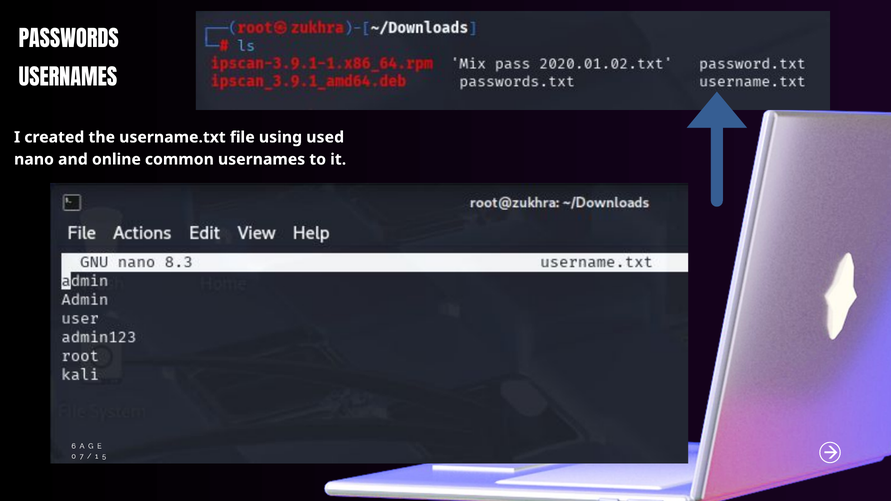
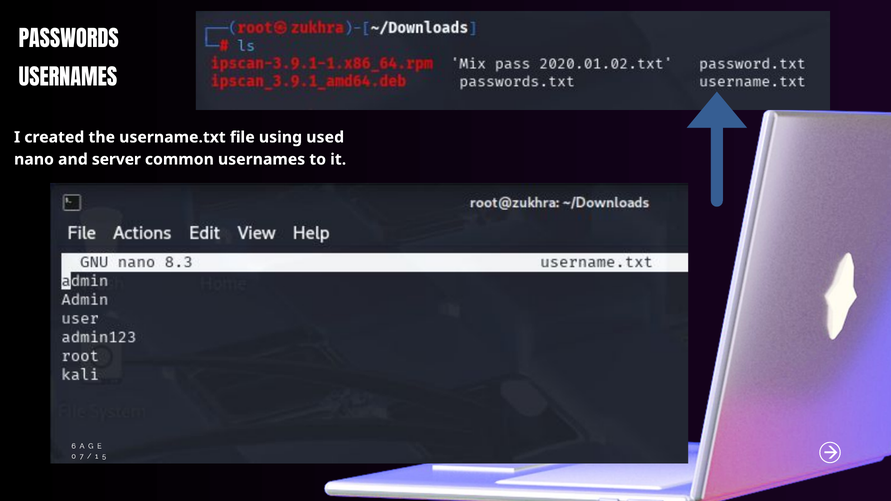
online: online -> server
